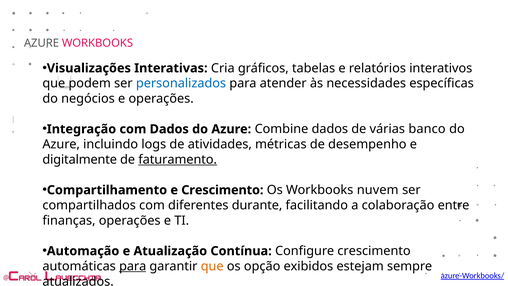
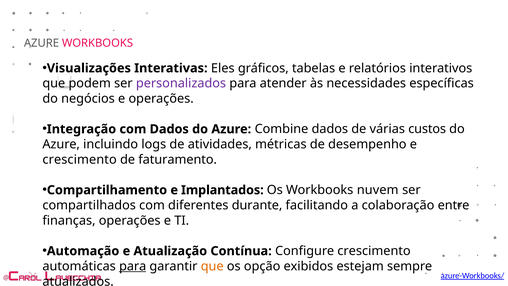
Cria: Cria -> Eles
personalizados colour: blue -> purple
banco: banco -> custos
digitalmente at (80, 160): digitalmente -> crescimento
faturamento underline: present -> none
e Crescimento: Crescimento -> Implantados
